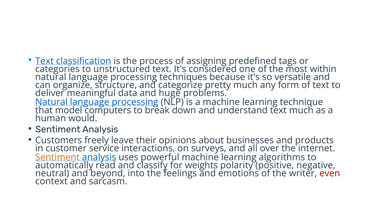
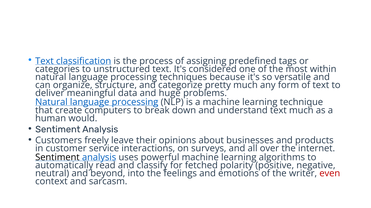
model: model -> create
Sentiment at (57, 158) colour: orange -> black
weights: weights -> fetched
